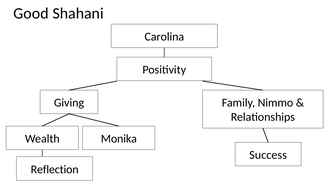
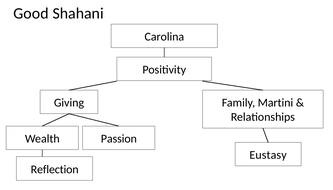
Nimmo: Nimmo -> Martini
Monika: Monika -> Passion
Success: Success -> Eustasy
